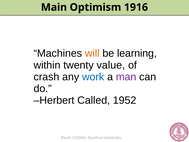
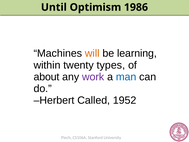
Main: Main -> Until
1916: 1916 -> 1986
value: value -> types
crash: crash -> about
work colour: blue -> purple
man colour: purple -> blue
